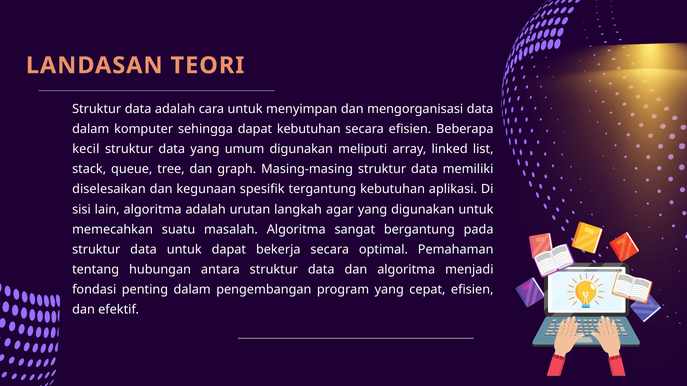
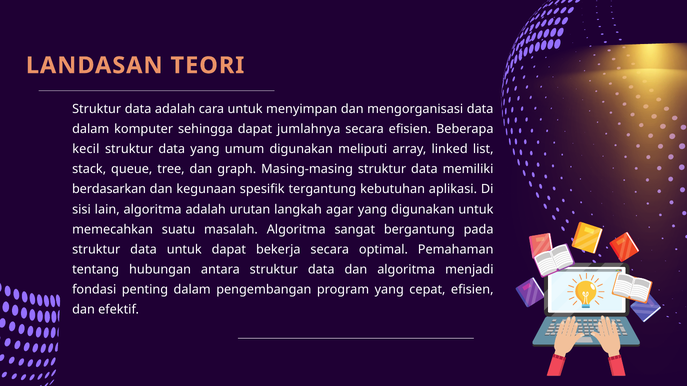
dapat kebutuhan: kebutuhan -> jumlahnya
diselesaikan: diselesaikan -> berdasarkan
